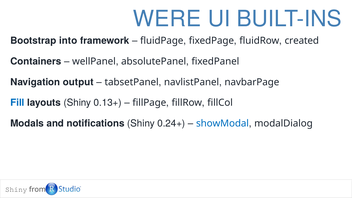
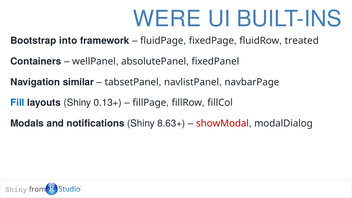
created: created -> treated
output: output -> similar
0.24+: 0.24+ -> 8.63+
showModal colour: blue -> red
